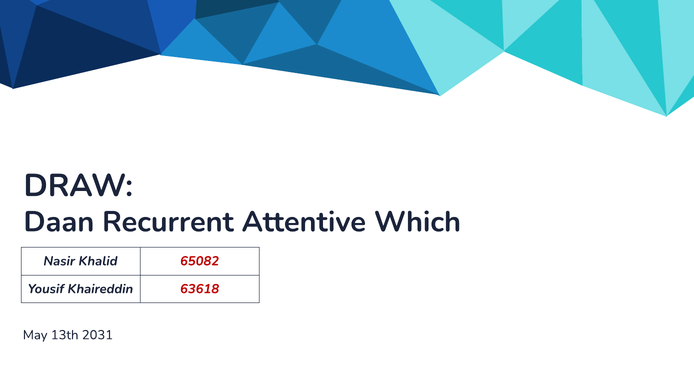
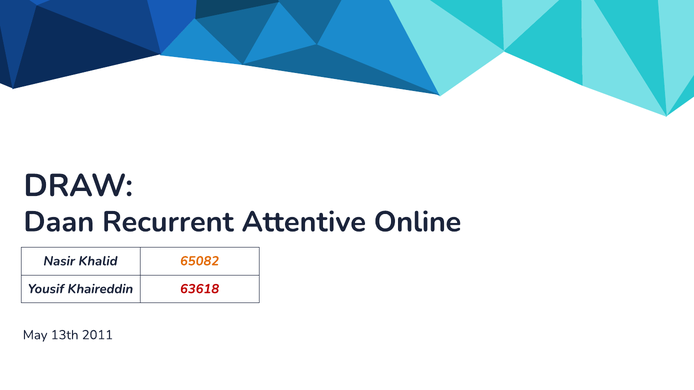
Which: Which -> Online
65082 colour: red -> orange
2031: 2031 -> 2011
